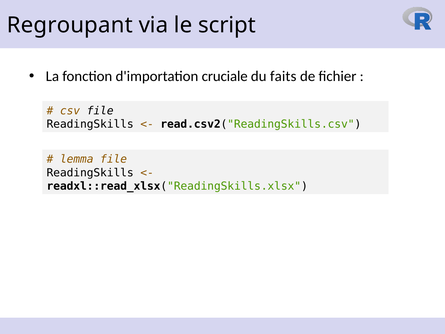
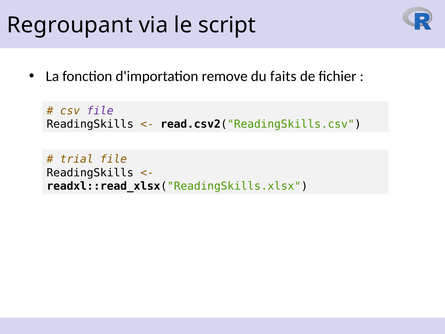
cruciale: cruciale -> remove
file at (100, 111) colour: black -> purple
lemma: lemma -> trial
